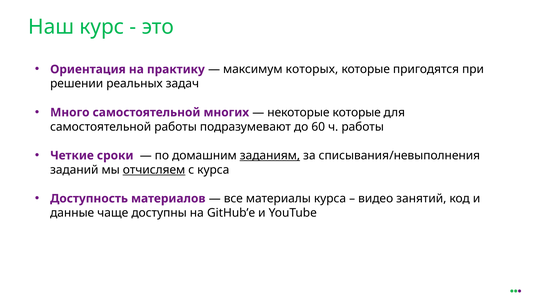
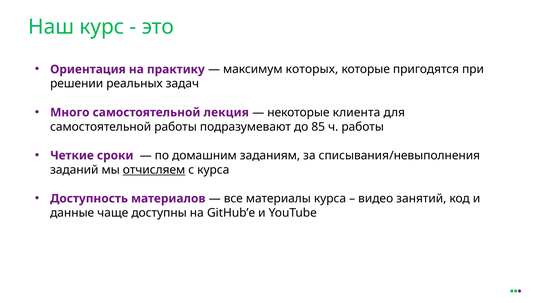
многих: многих -> лекция
некоторые которые: которые -> клиента
60: 60 -> 85
заданиям underline: present -> none
